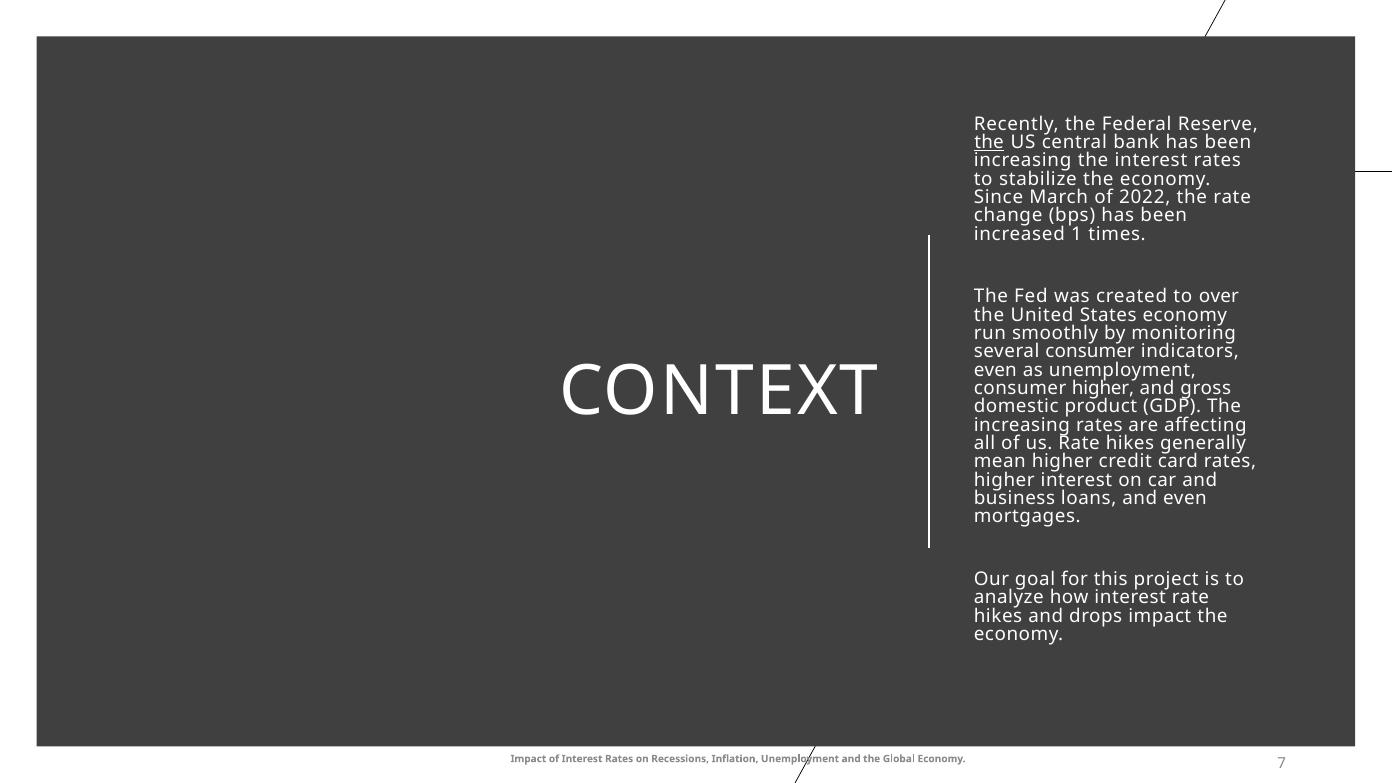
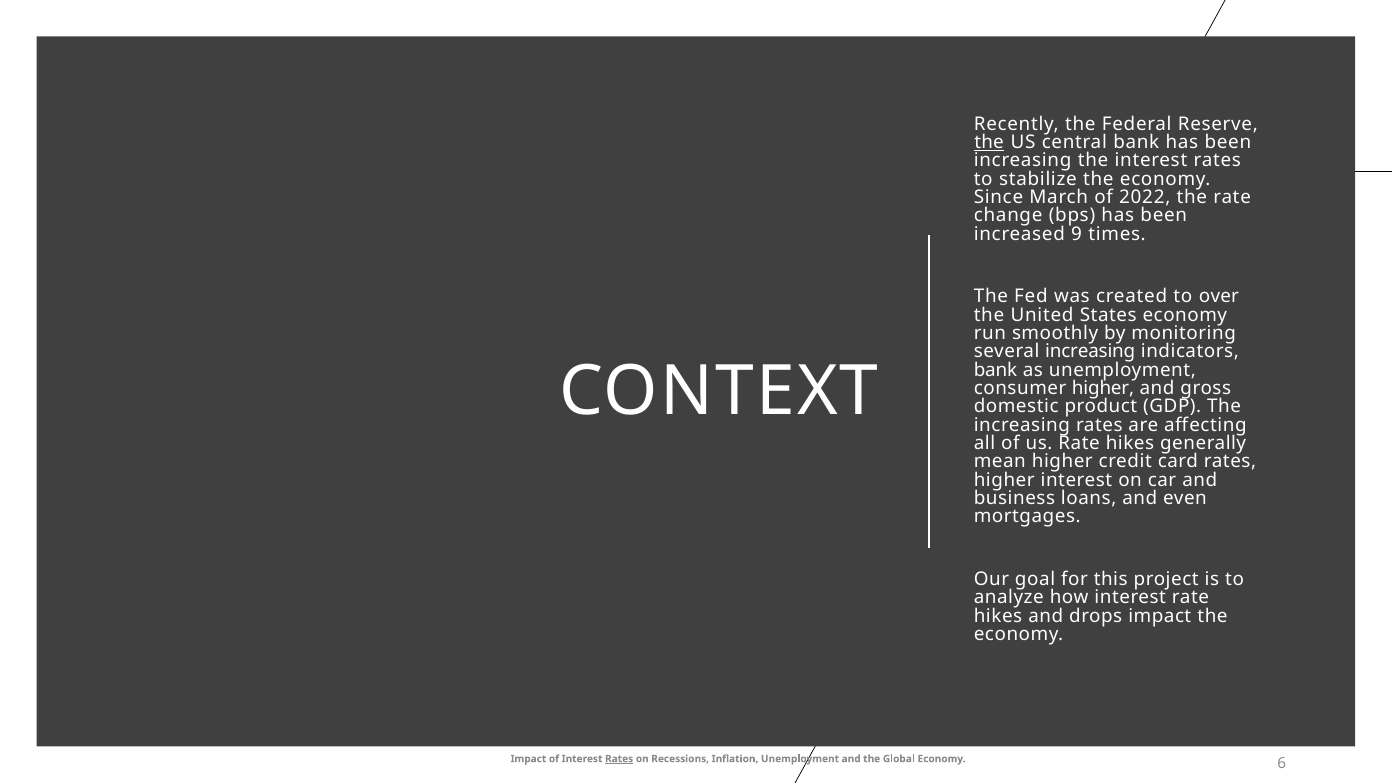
1: 1 -> 9
several consumer: consumer -> increasing
even at (995, 370): even -> bank
Rates at (619, 759) underline: none -> present
7: 7 -> 6
